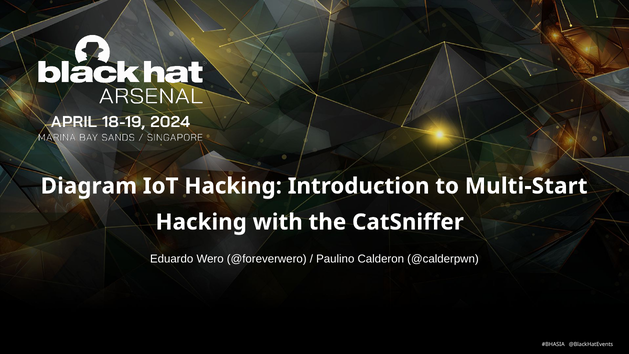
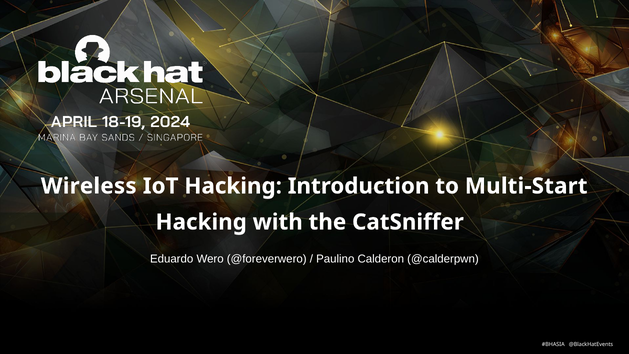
Diagram: Diagram -> Wireless
